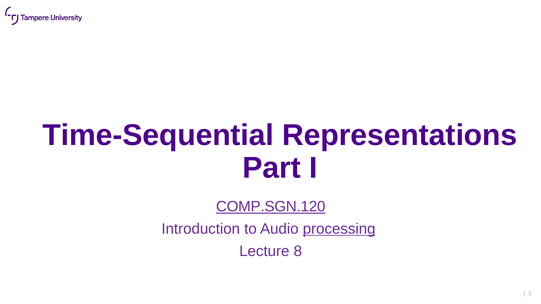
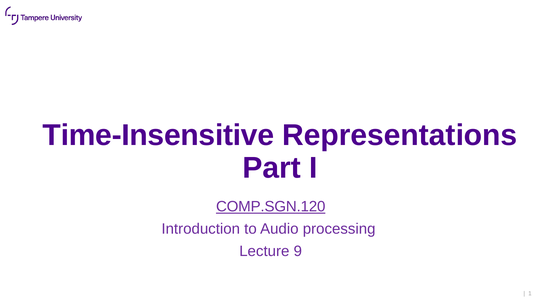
Time-Sequential: Time-Sequential -> Time-Insensitive
processing underline: present -> none
8: 8 -> 9
